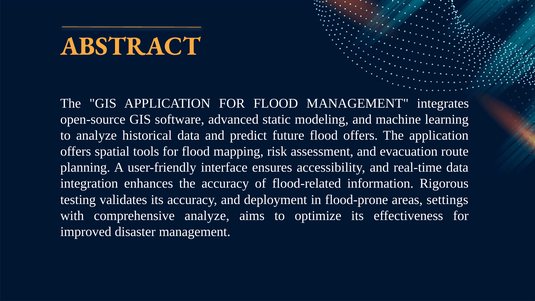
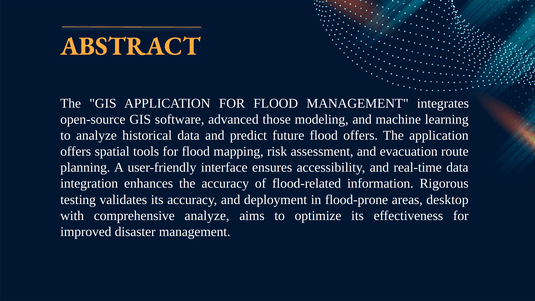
static: static -> those
settings: settings -> desktop
